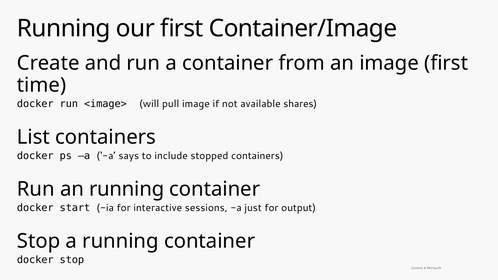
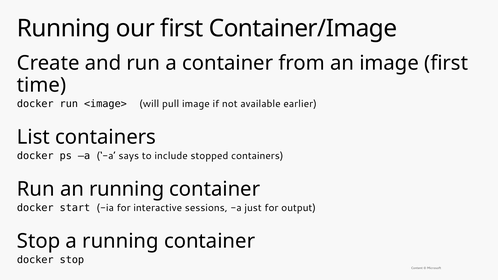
shares: shares -> earlier
